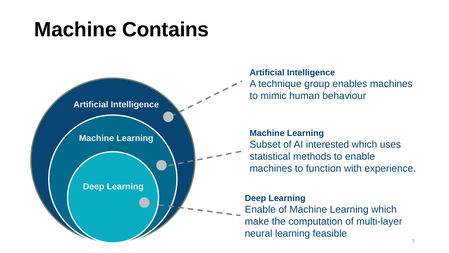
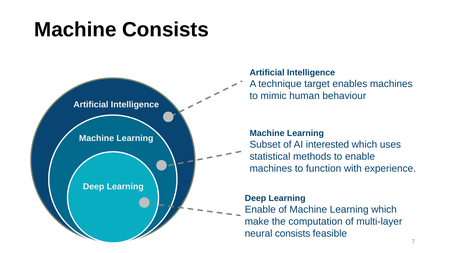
Machine Contains: Contains -> Consists
group: group -> target
neural learning: learning -> consists
